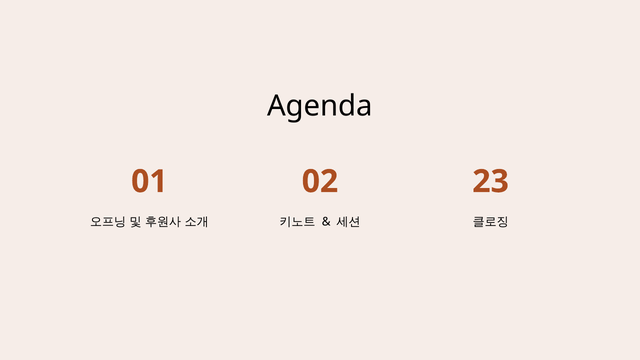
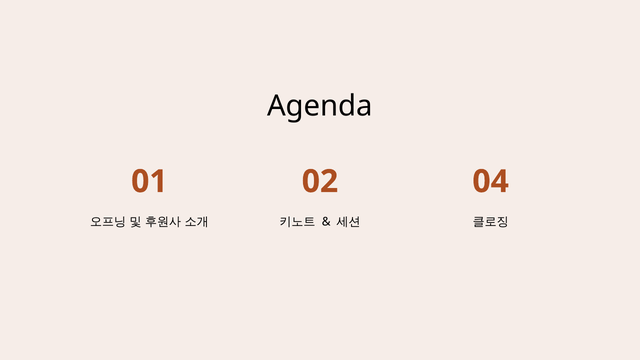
23: 23 -> 04
